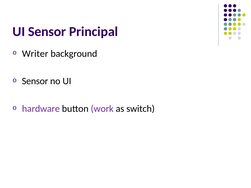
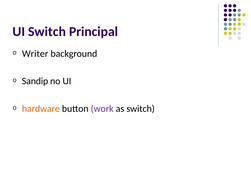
UI Sensor: Sensor -> Switch
Sensor at (35, 81): Sensor -> Sandip
hardware colour: purple -> orange
